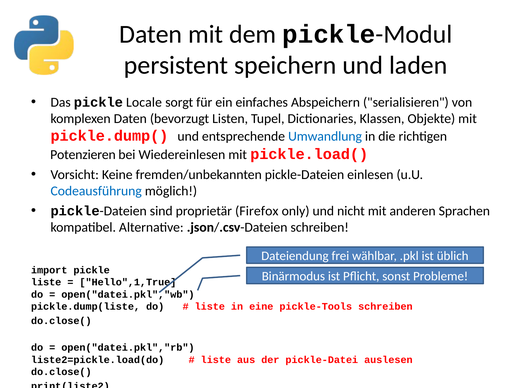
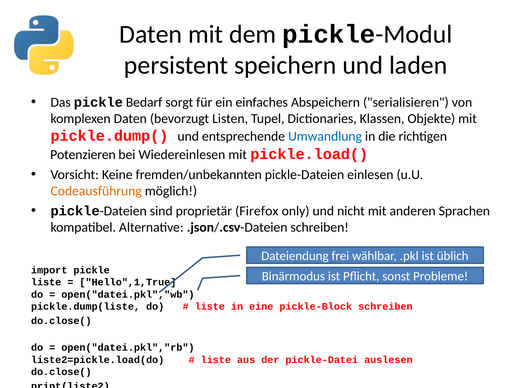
Locale: Locale -> Bedarf
Codeausführung colour: blue -> orange
pickle-Tools: pickle-Tools -> pickle-Block
